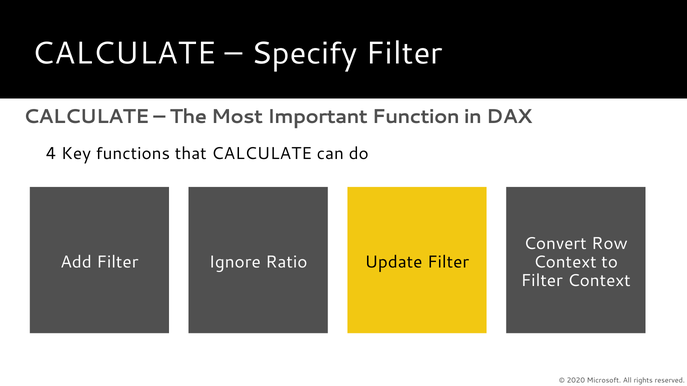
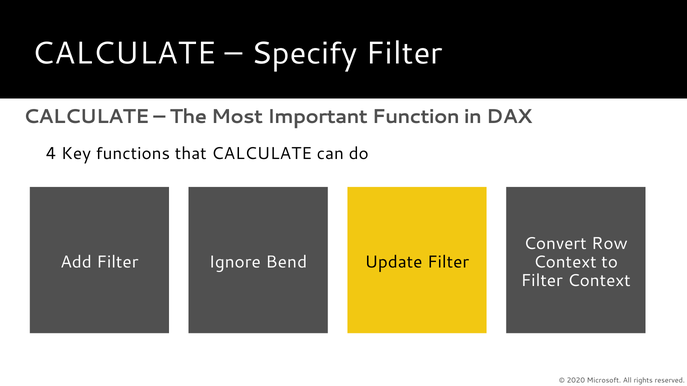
Ratio: Ratio -> Bend
